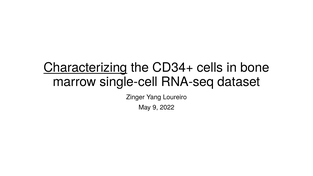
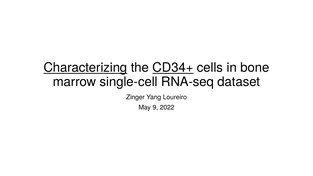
CD34+ underline: none -> present
